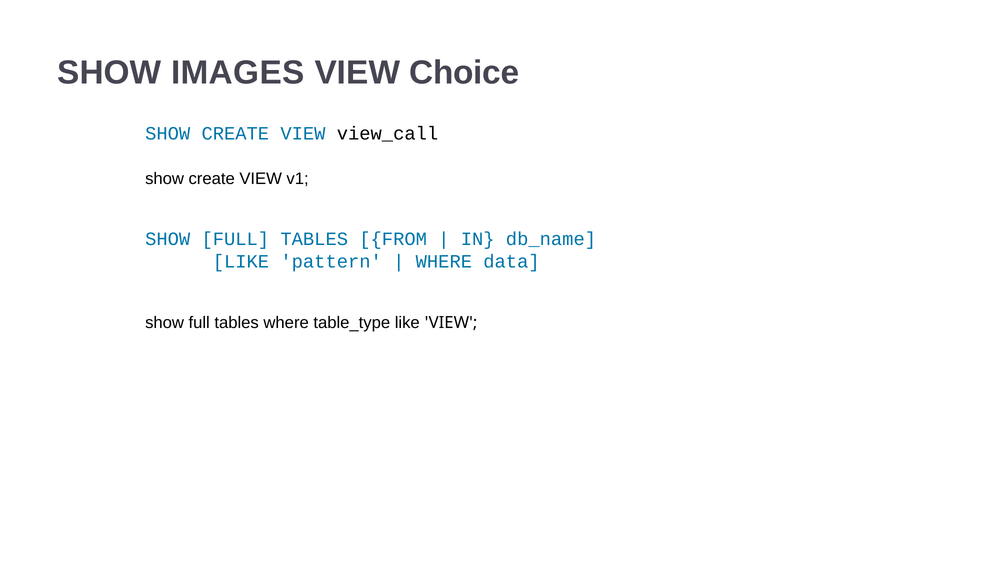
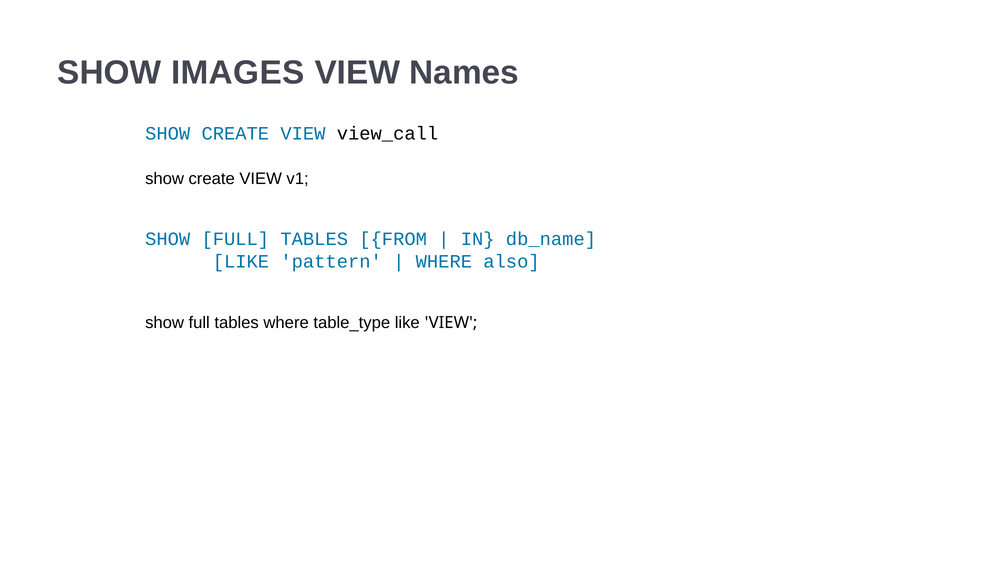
Choice: Choice -> Names
data: data -> also
